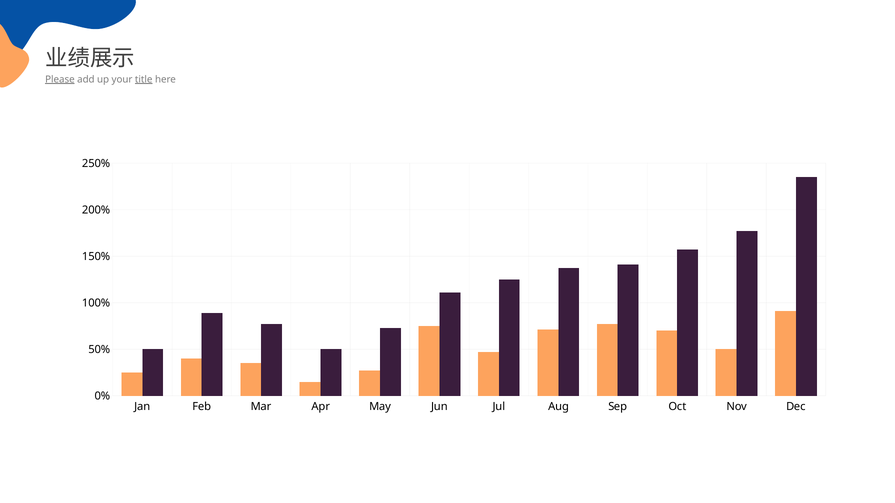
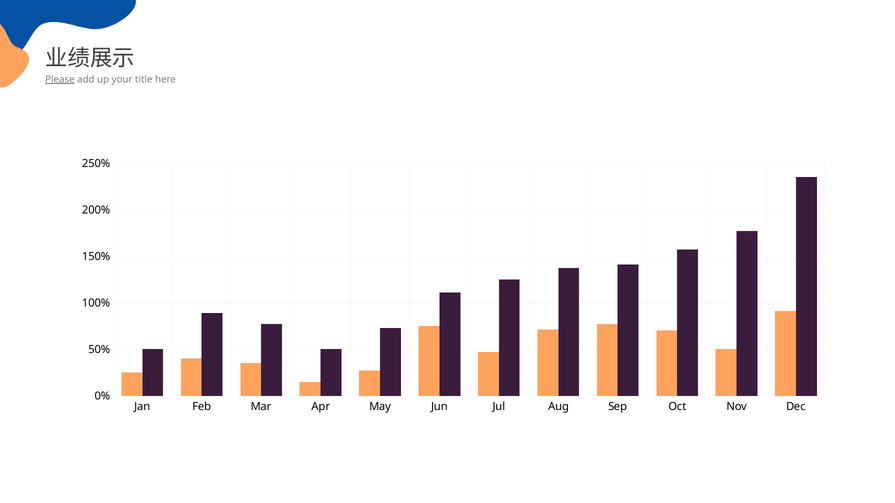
title underline: present -> none
